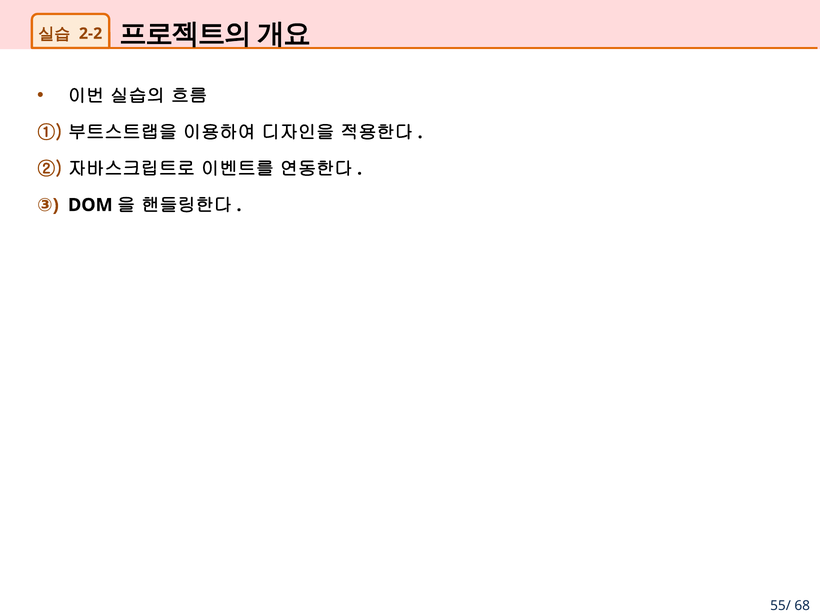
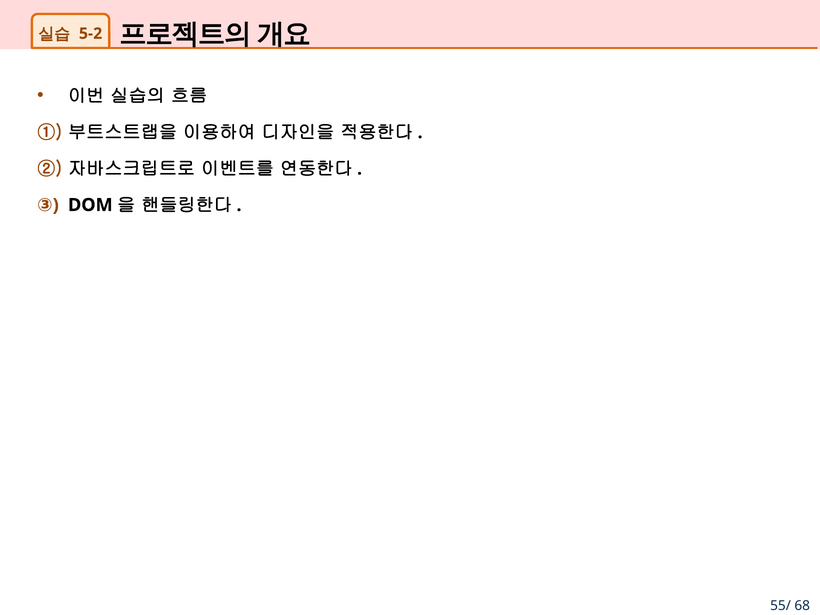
2-2: 2-2 -> 5-2
